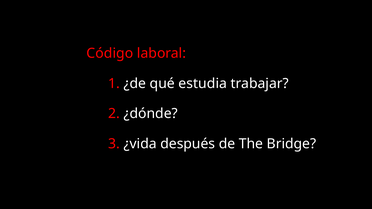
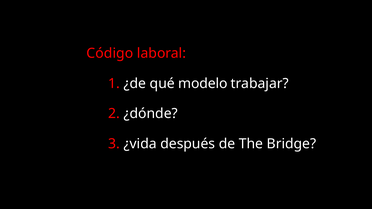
estudia: estudia -> modelo
